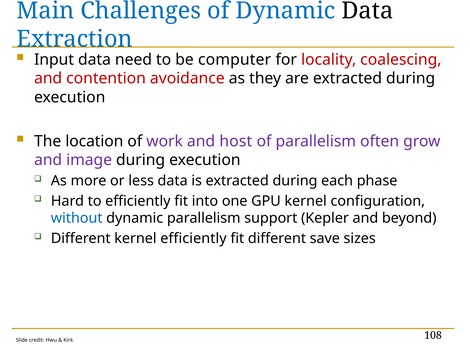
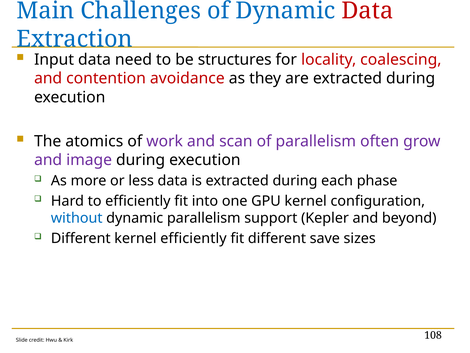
Data at (367, 11) colour: black -> red
computer: computer -> structures
location: location -> atomics
host: host -> scan
